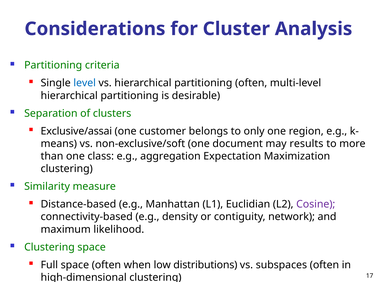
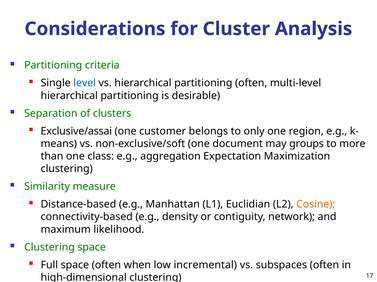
results: results -> groups
Cosine colour: purple -> orange
distributions: distributions -> incremental
